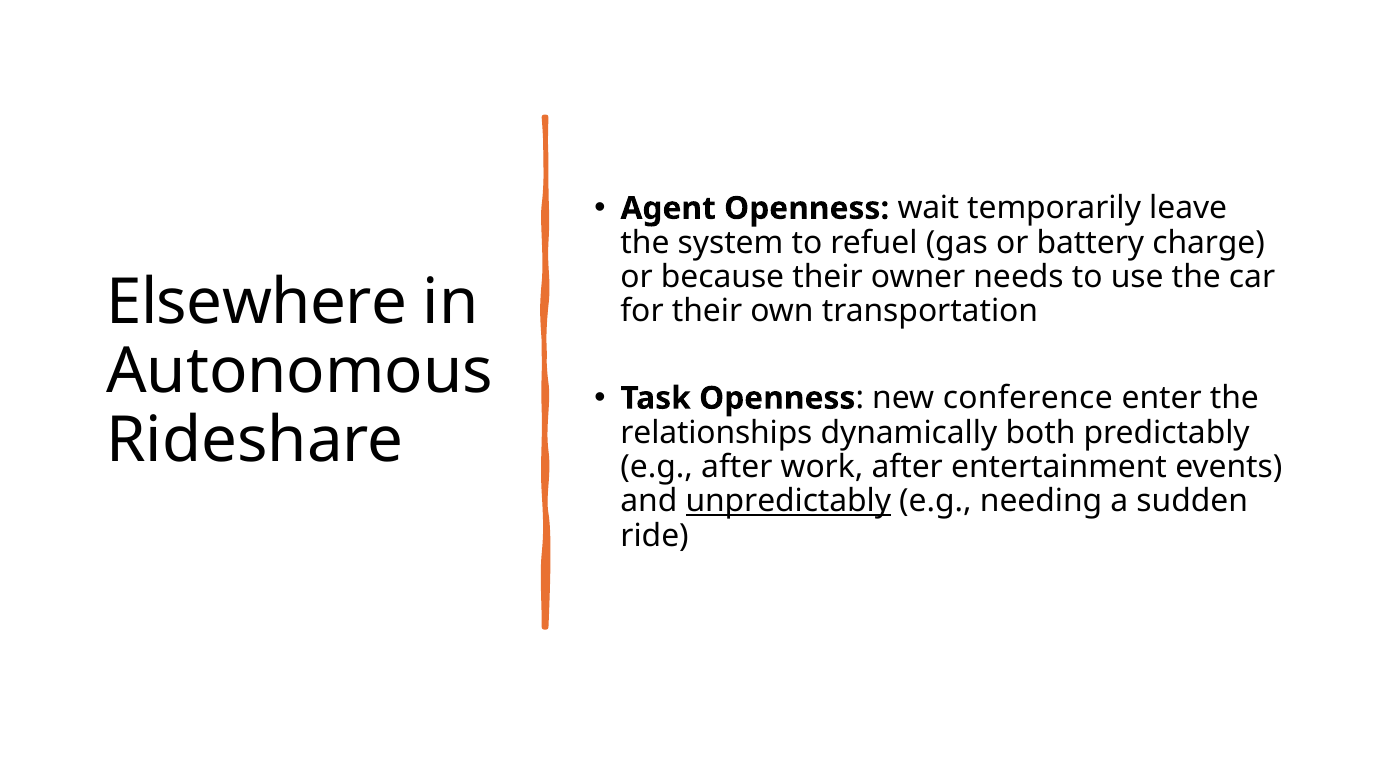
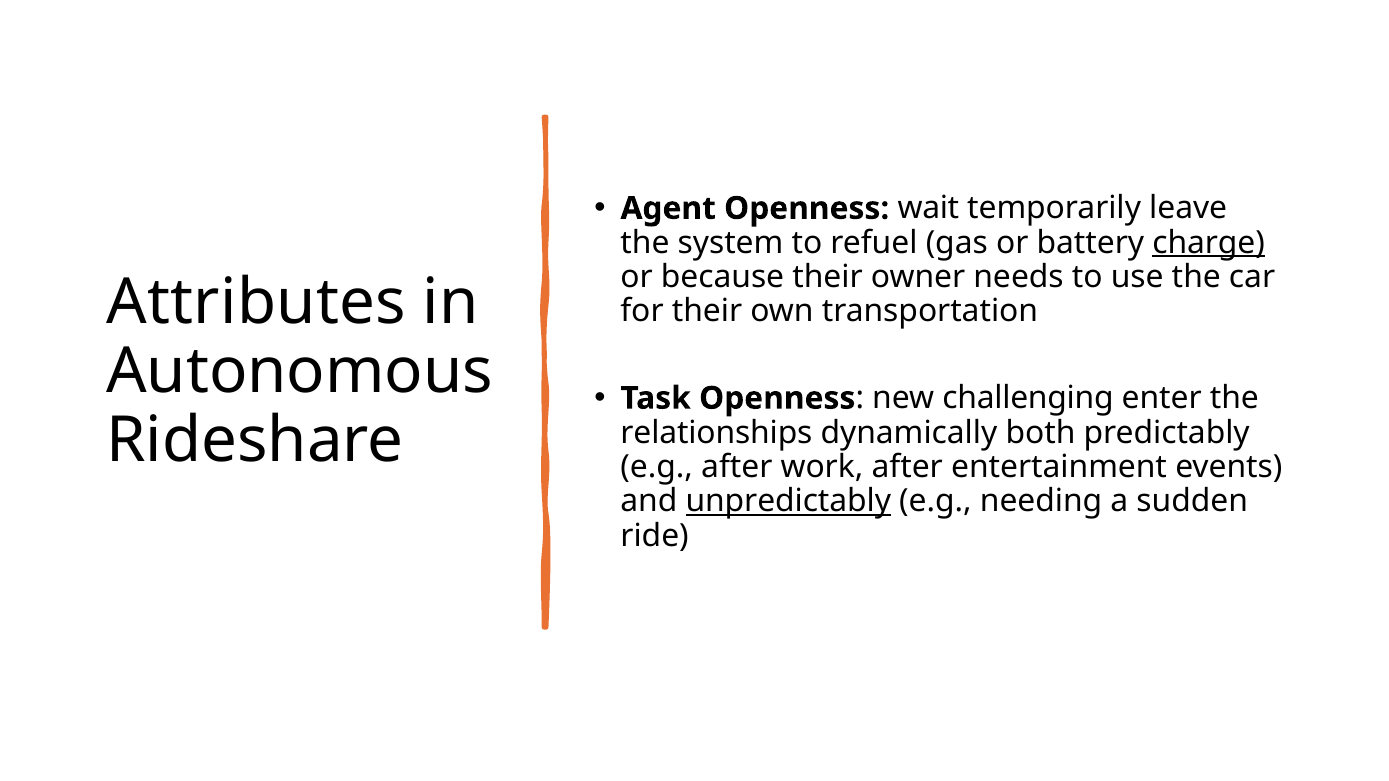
charge underline: none -> present
Elsewhere: Elsewhere -> Attributes
conference: conference -> challenging
